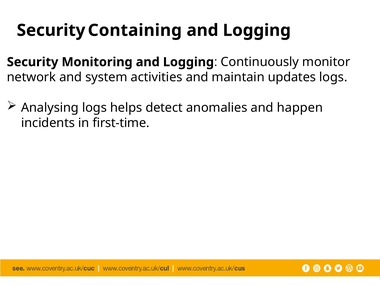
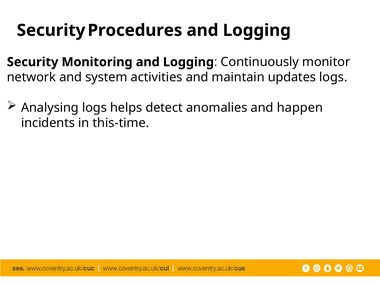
Containing: Containing -> Procedures
first-time: first-time -> this-time
